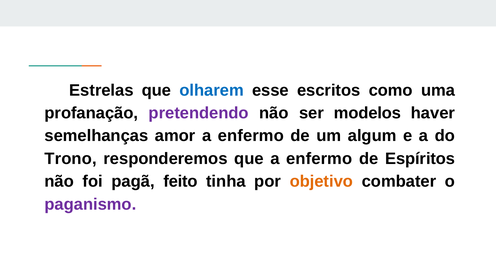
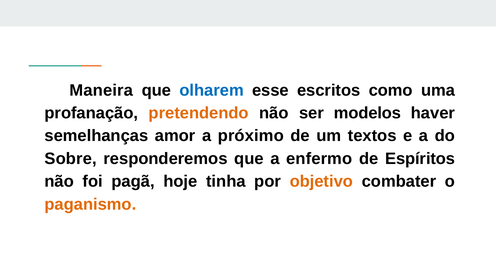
Estrelas: Estrelas -> Maneira
pretendendo colour: purple -> orange
enfermo at (251, 136): enfermo -> próximo
algum: algum -> textos
Trono: Trono -> Sobre
feito: feito -> hoje
paganismo colour: purple -> orange
